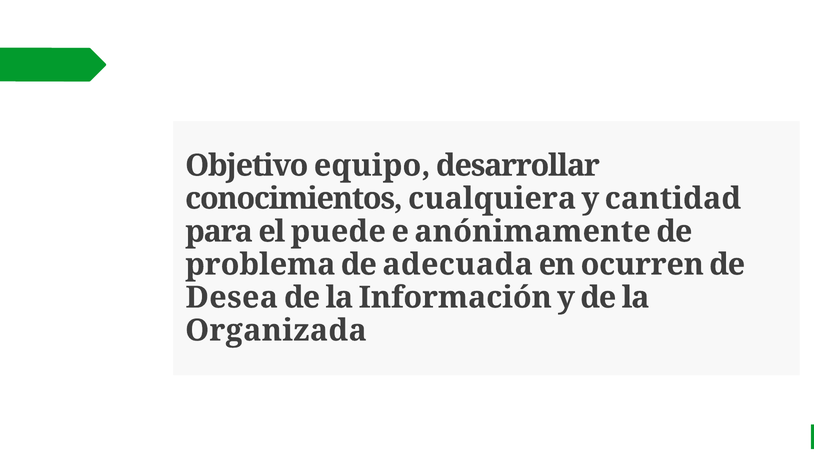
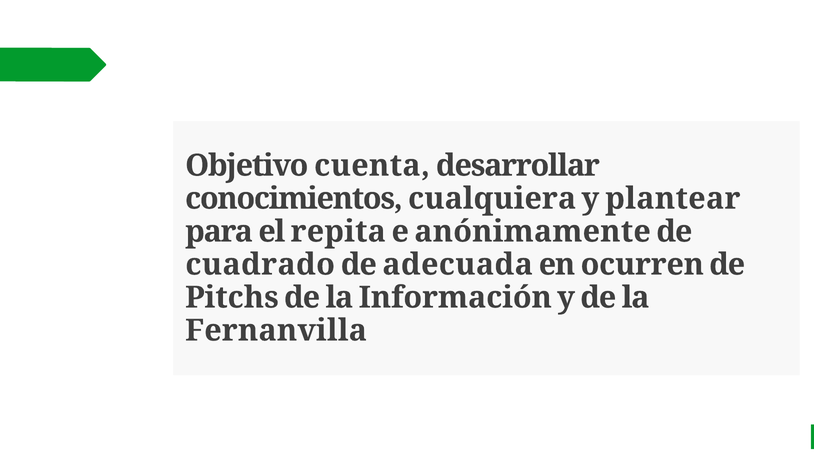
equipo: equipo -> cuenta
cantidad: cantidad -> plantear
puede: puede -> repita
problema: problema -> cuadrado
Desea: Desea -> Pitchs
Organizada: Organizada -> Fernanvilla
